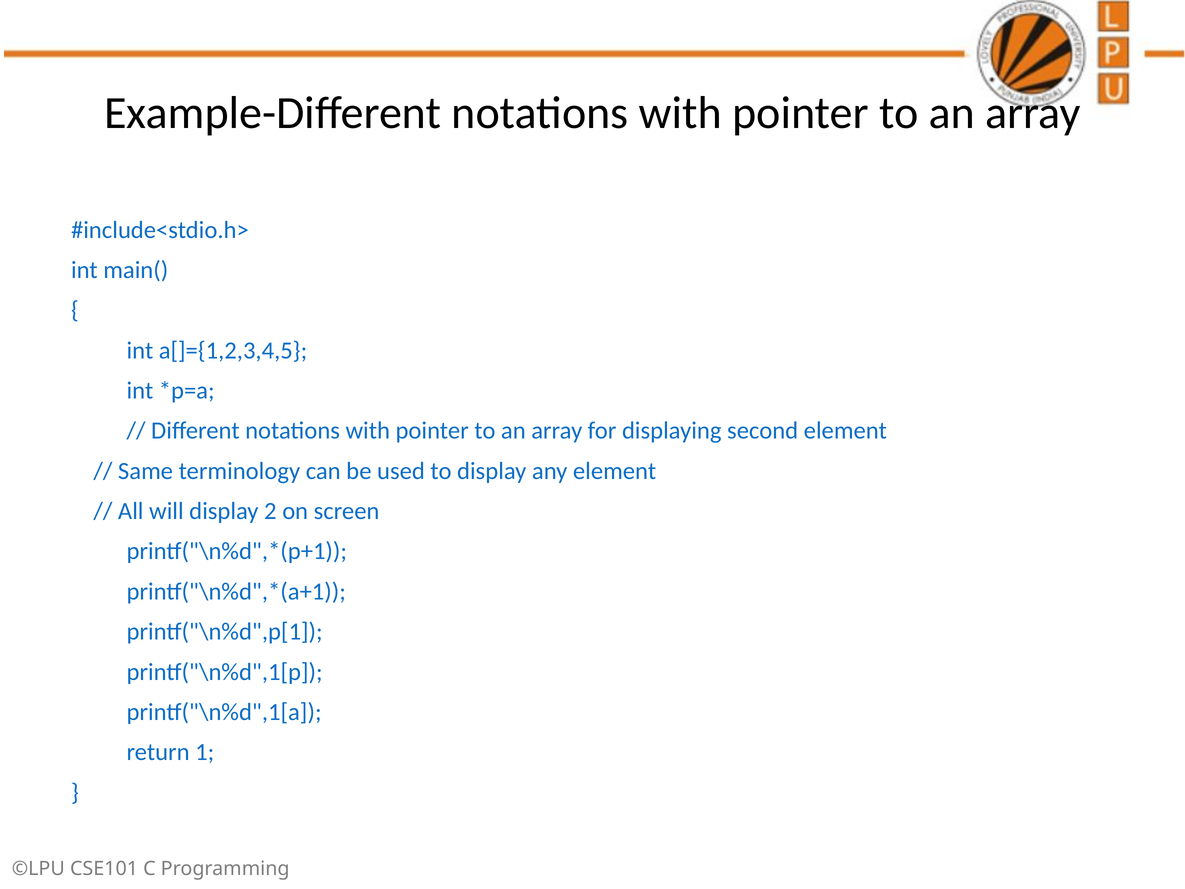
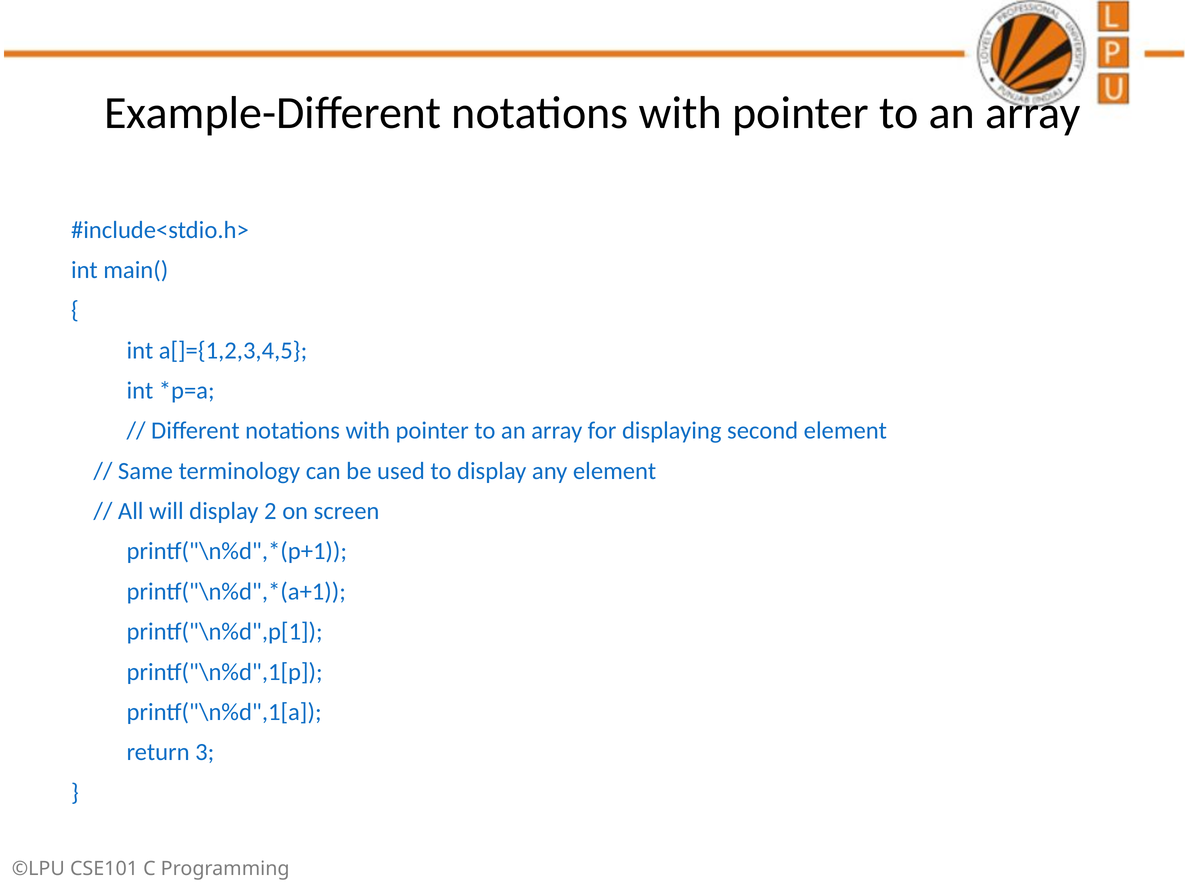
1: 1 -> 3
